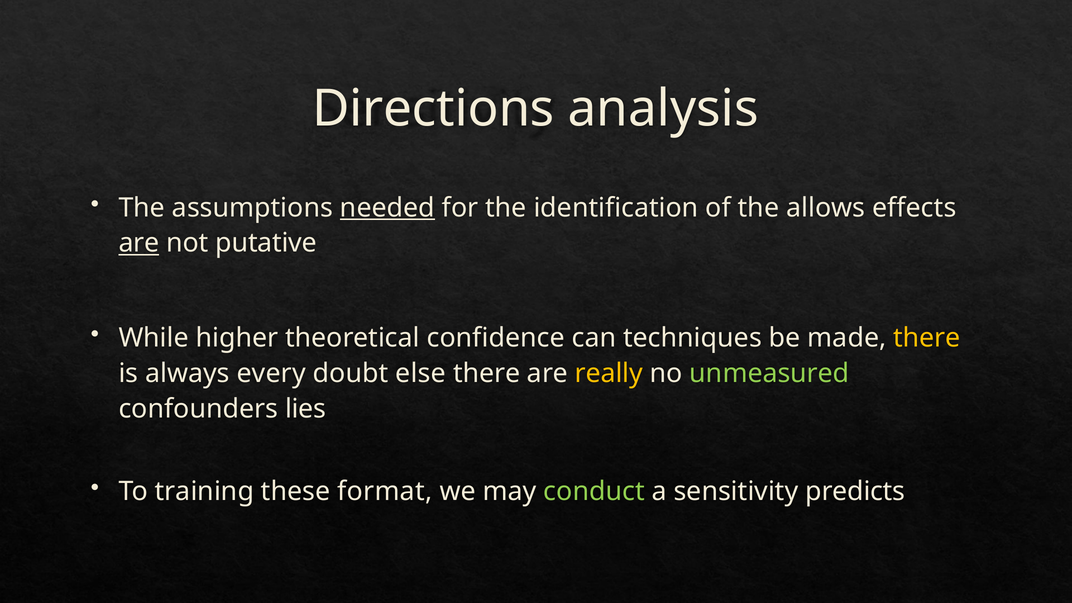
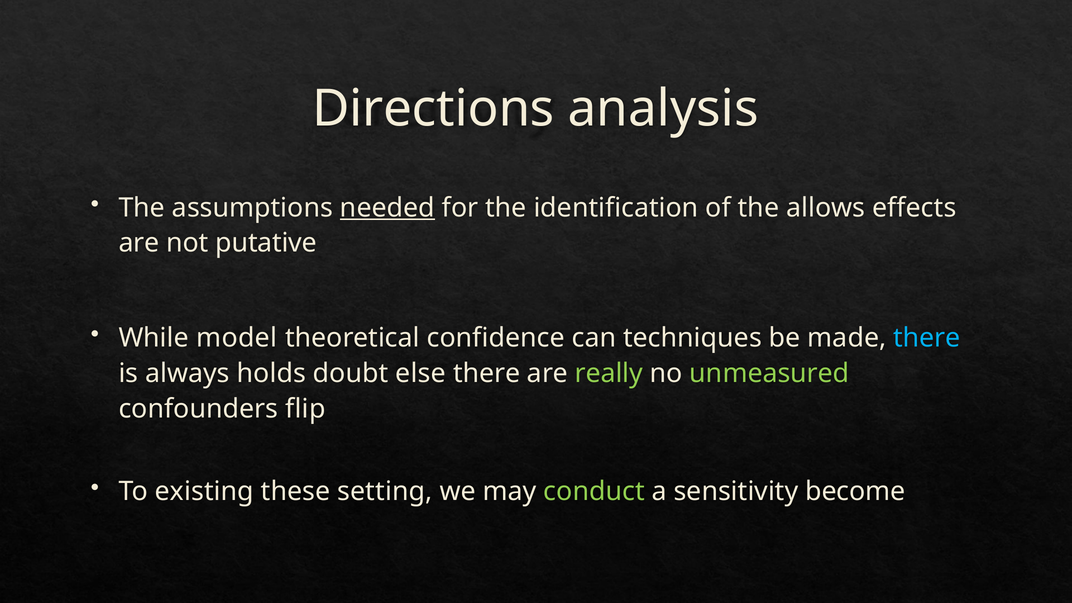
are at (139, 243) underline: present -> none
higher: higher -> model
there at (927, 338) colour: yellow -> light blue
every: every -> holds
really colour: yellow -> light green
lies: lies -> flip
training: training -> existing
format: format -> setting
predicts: predicts -> become
